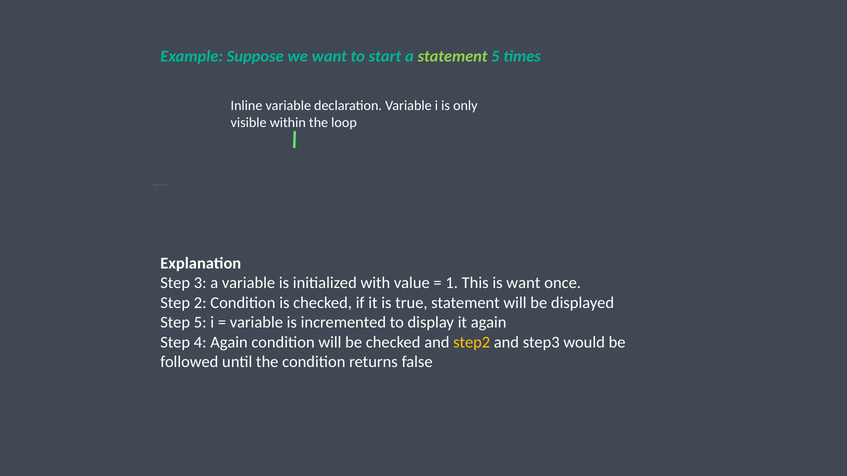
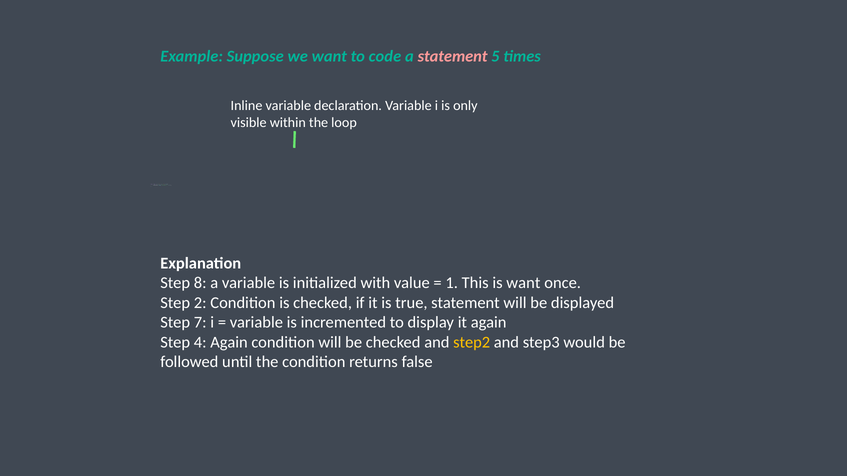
start: start -> code
statement at (453, 56) colour: light green -> pink
3: 3 -> 8
Step 5: 5 -> 7
